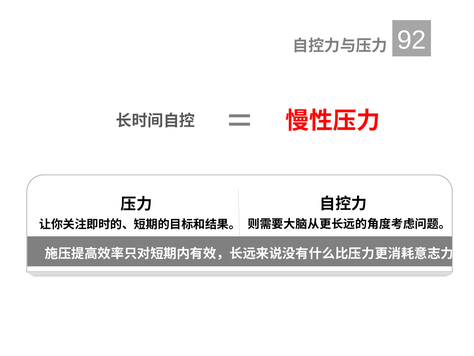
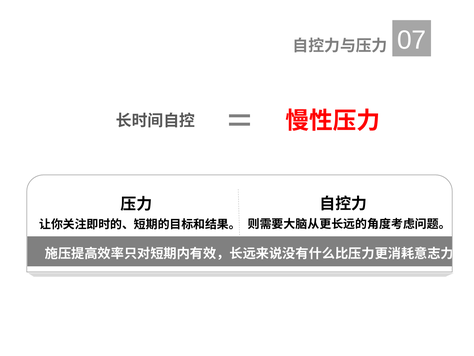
92: 92 -> 07
